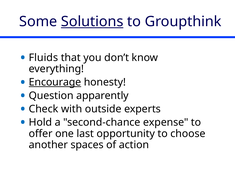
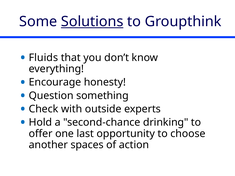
Encourage underline: present -> none
apparently: apparently -> something
expense: expense -> drinking
